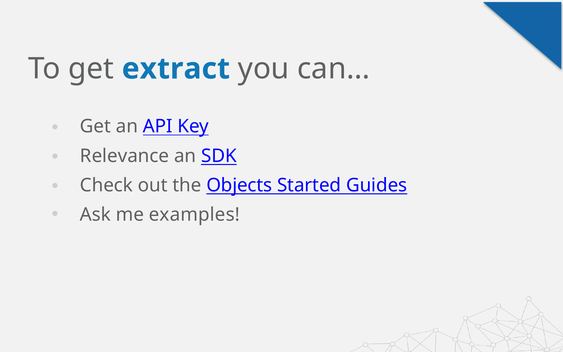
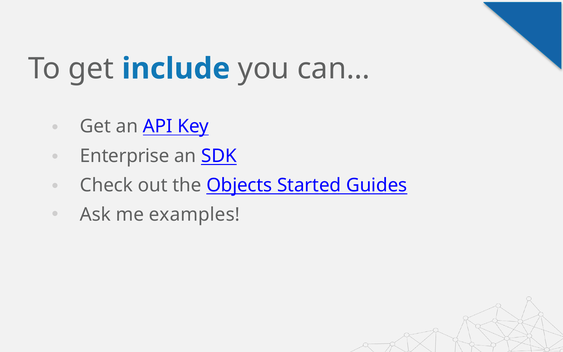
extract: extract -> include
Relevance: Relevance -> Enterprise
